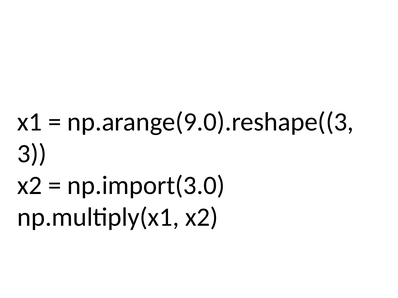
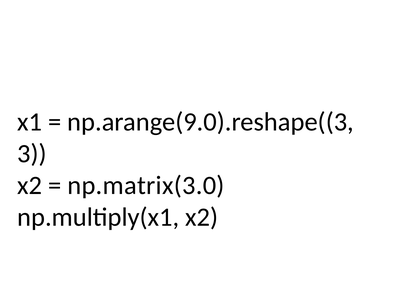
np.import(3.0: np.import(3.0 -> np.matrix(3.0
